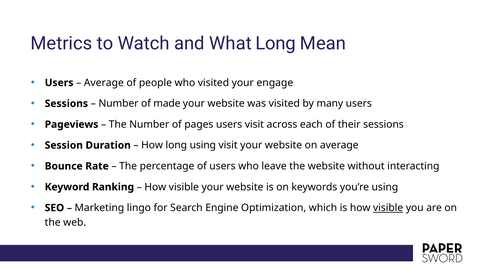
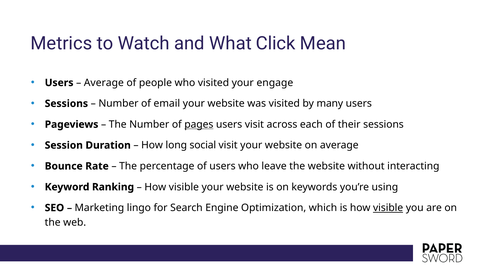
What Long: Long -> Click
made: made -> email
pages underline: none -> present
long using: using -> social
